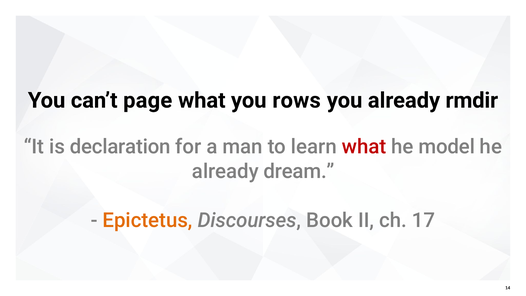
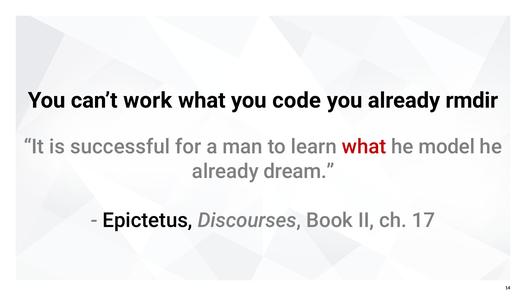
page: page -> work
rows: rows -> code
declaration: declaration -> successful
Epictetus colour: orange -> black
